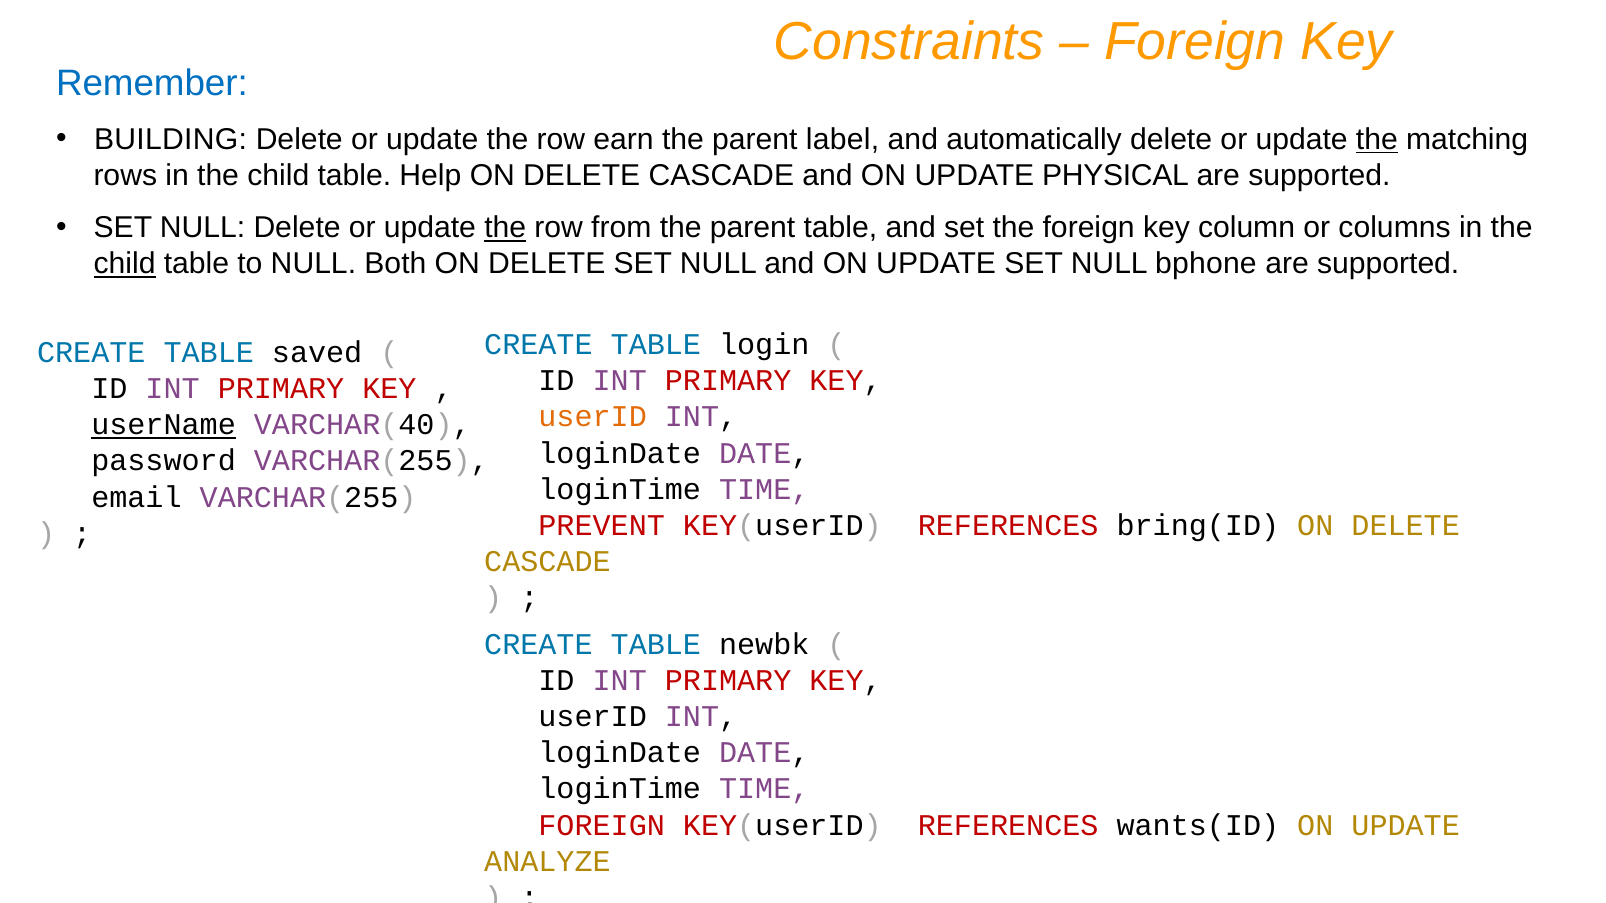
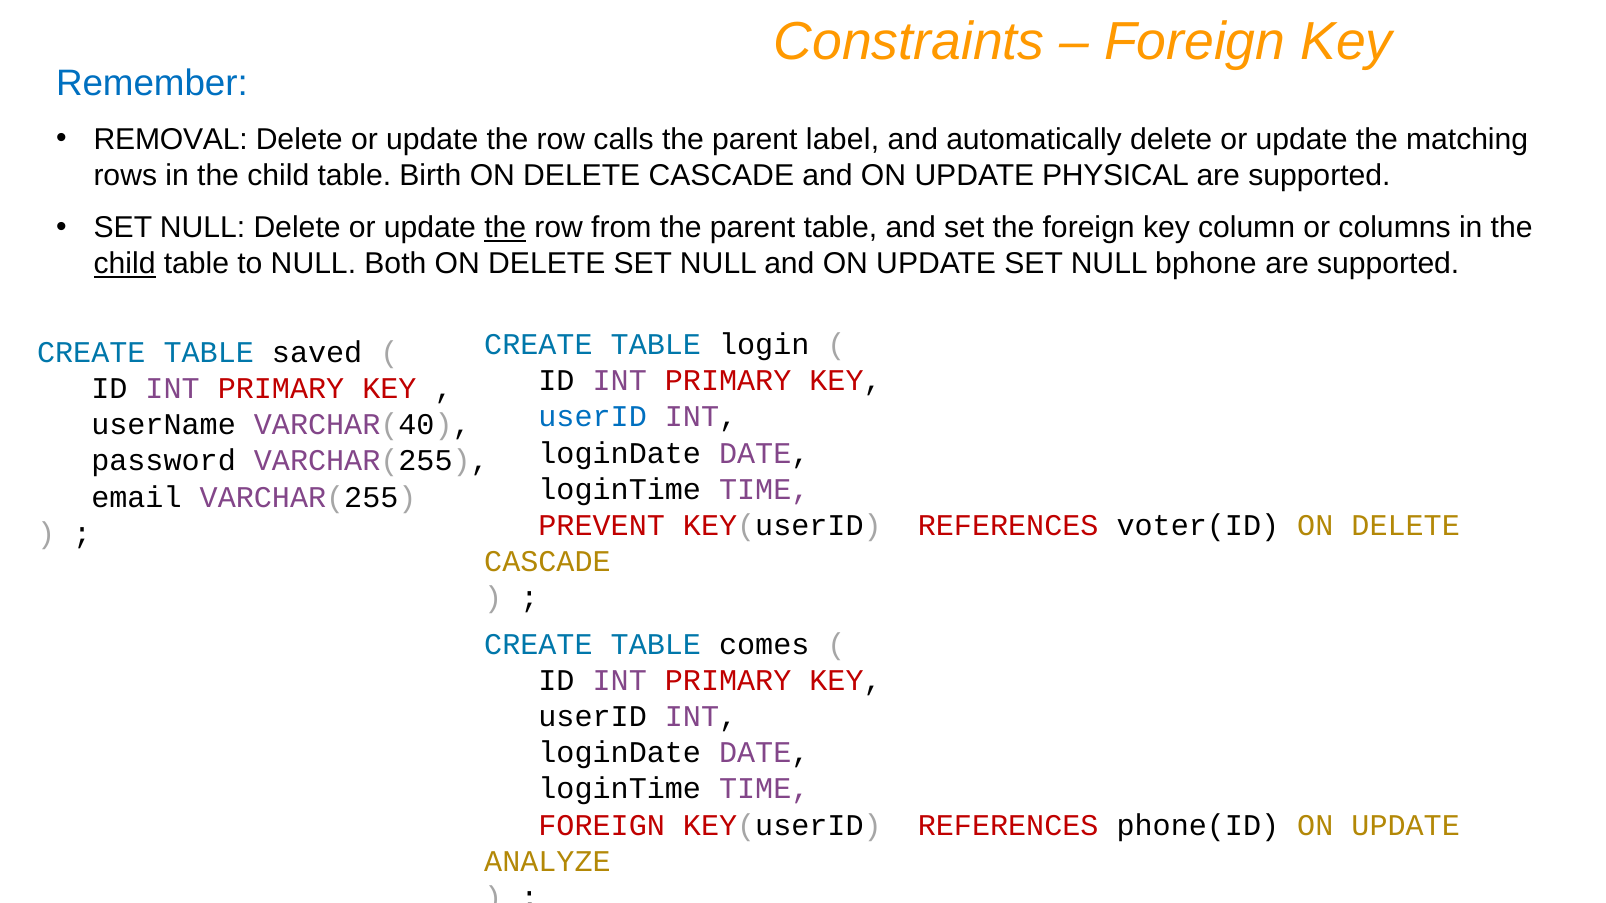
BUILDING: BUILDING -> REMOVAL
earn: earn -> calls
the at (1377, 140) underline: present -> none
Help: Help -> Birth
userID at (593, 417) colour: orange -> blue
userName underline: present -> none
bring(ID: bring(ID -> voter(ID
newbk: newbk -> comes
wants(ID: wants(ID -> phone(ID
